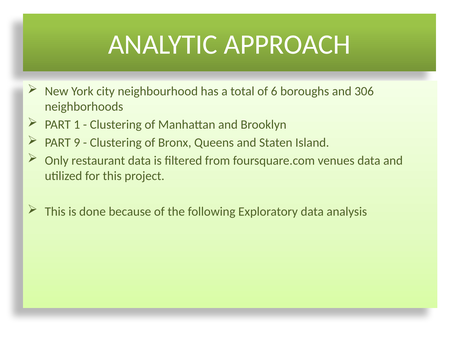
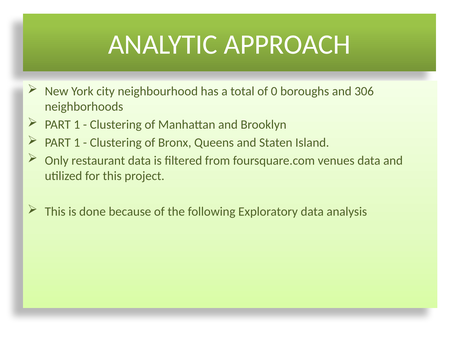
6: 6 -> 0
9 at (77, 142): 9 -> 1
